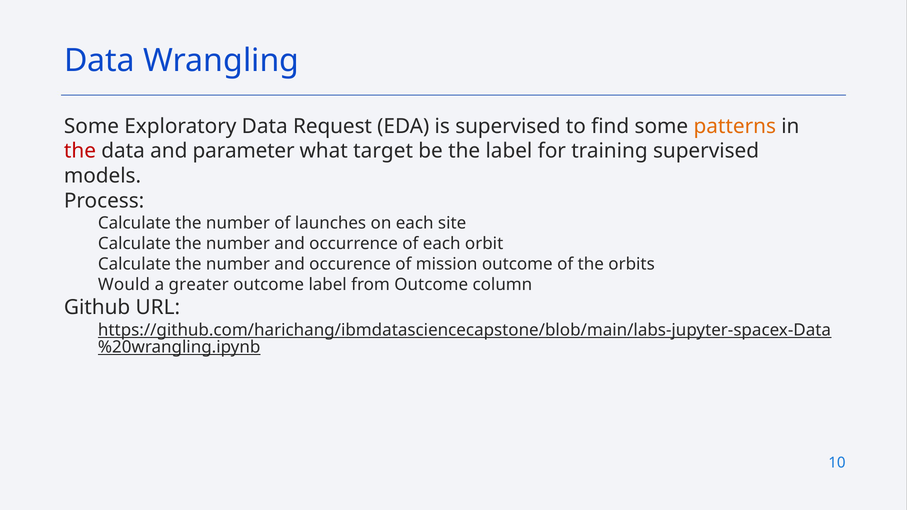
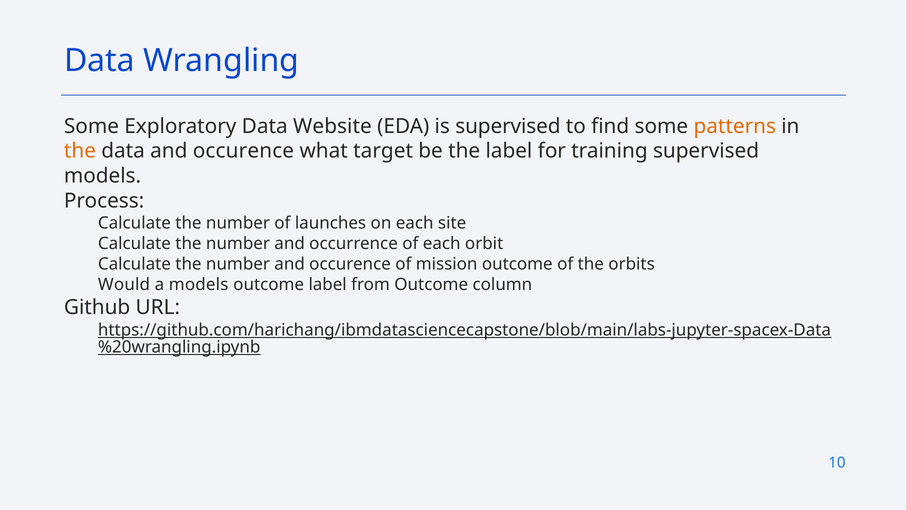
Request: Request -> Website
the at (80, 151) colour: red -> orange
data and parameter: parameter -> occurence
a greater: greater -> models
